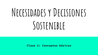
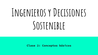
Necesidades: Necesidades -> Ingenieros
